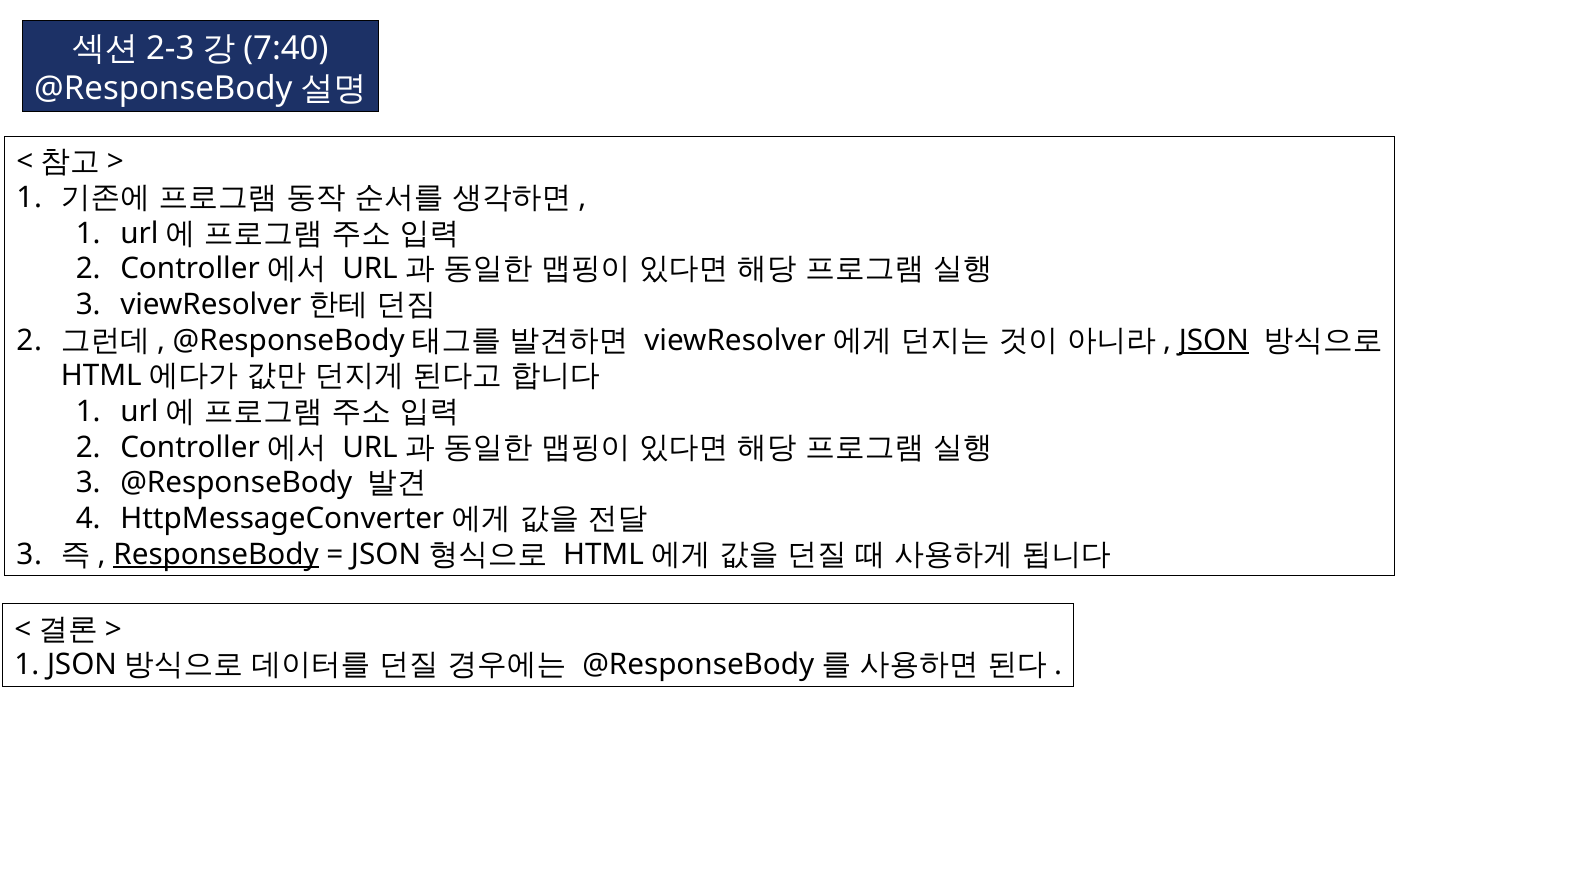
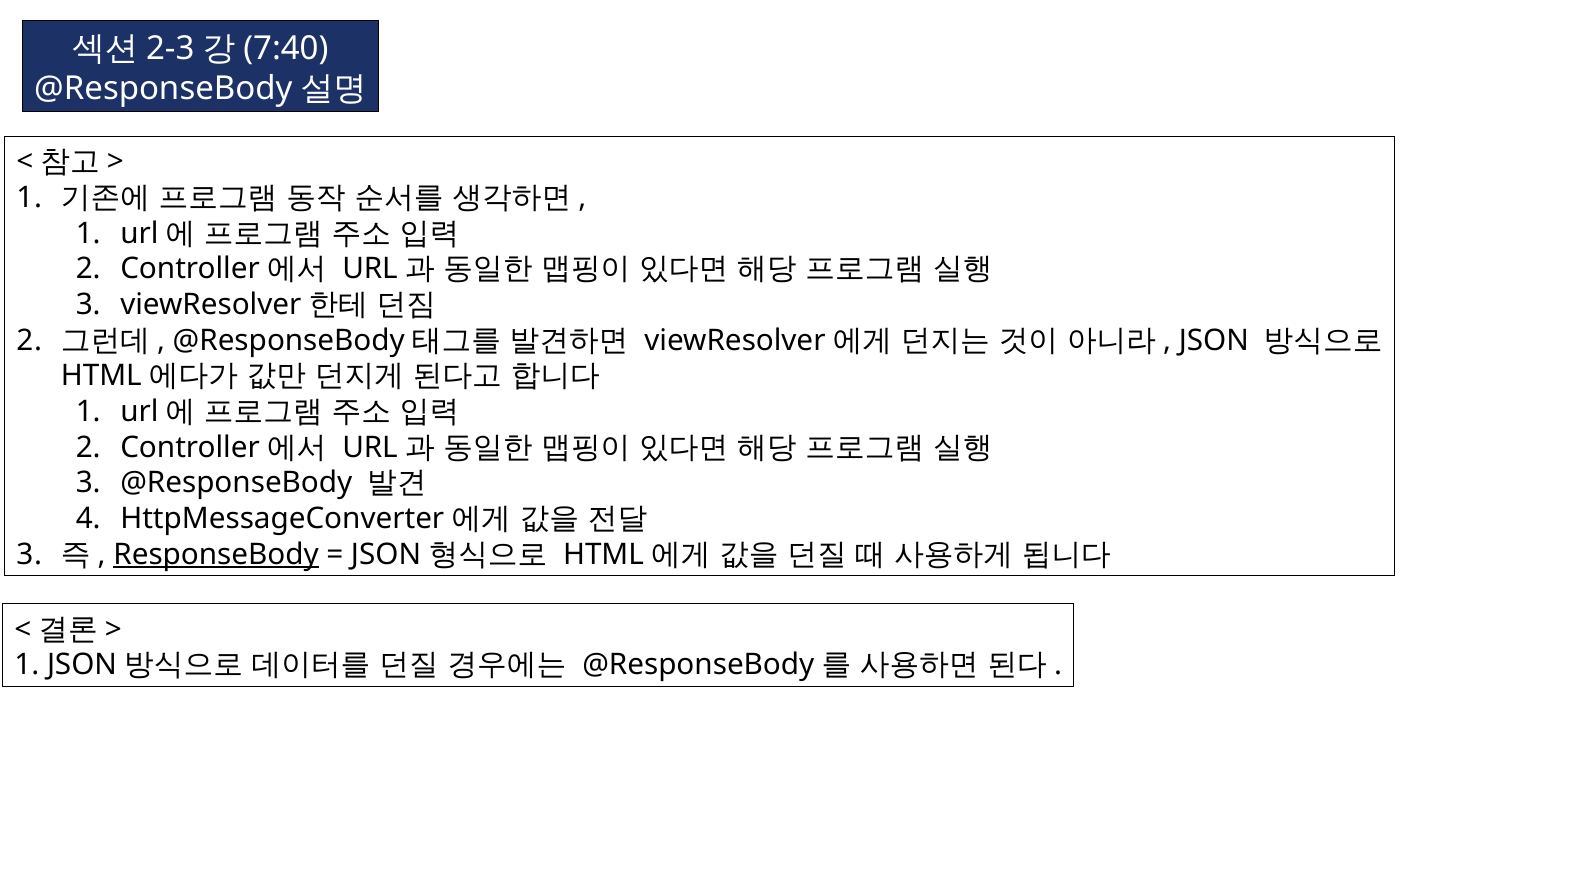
JSON underline: present -> none
